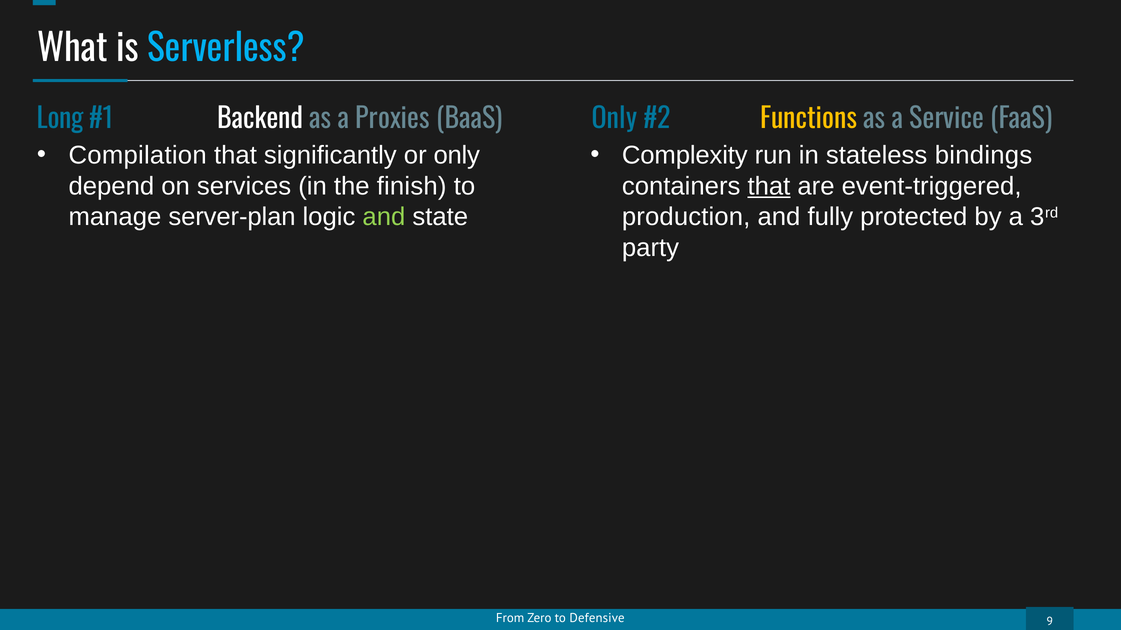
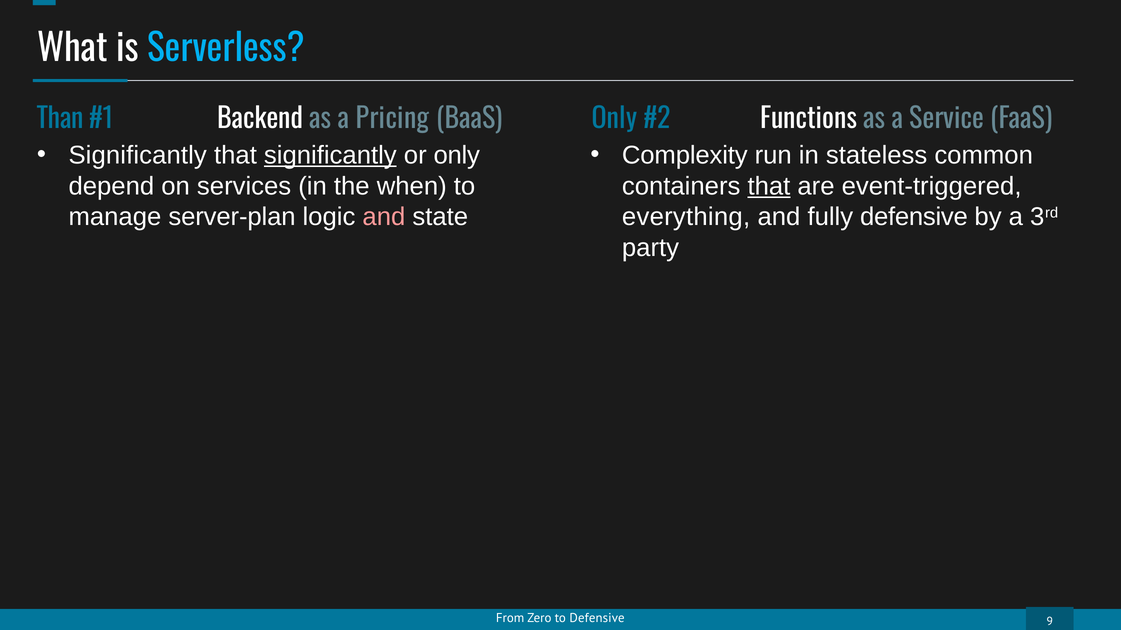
Long: Long -> Than
Proxies: Proxies -> Pricing
Functions colour: yellow -> white
Compilation at (138, 156): Compilation -> Significantly
significantly at (330, 156) underline: none -> present
bindings: bindings -> common
finish: finish -> when
and at (384, 217) colour: light green -> pink
production: production -> everything
fully protected: protected -> defensive
